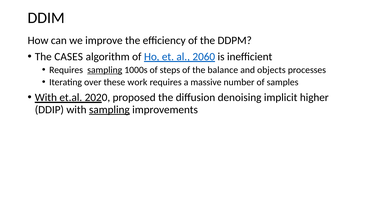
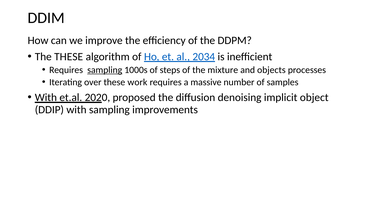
The CASES: CASES -> THESE
2060: 2060 -> 2034
balance: balance -> mixture
higher: higher -> object
sampling at (109, 110) underline: present -> none
